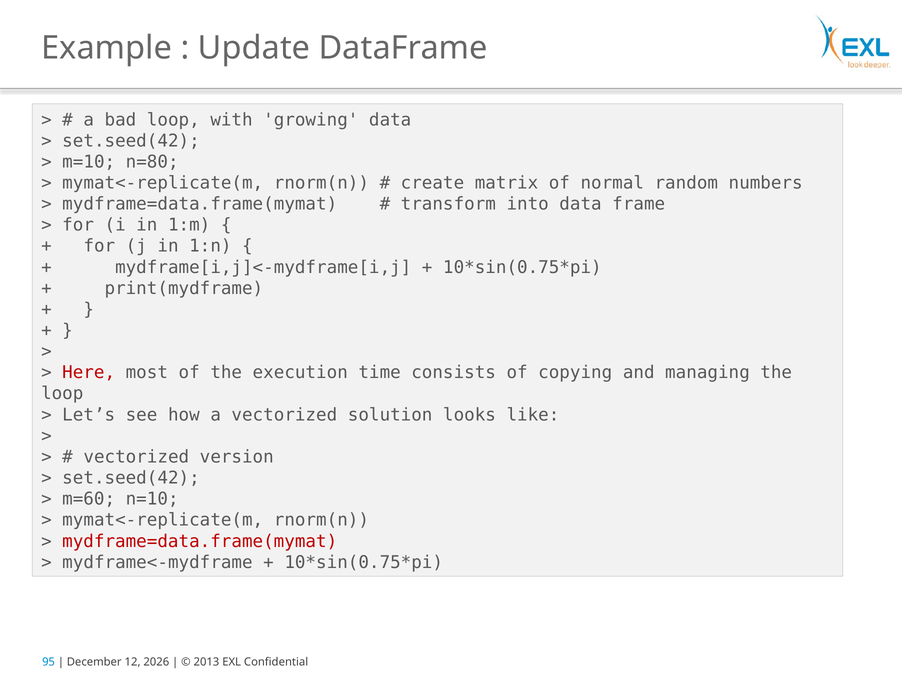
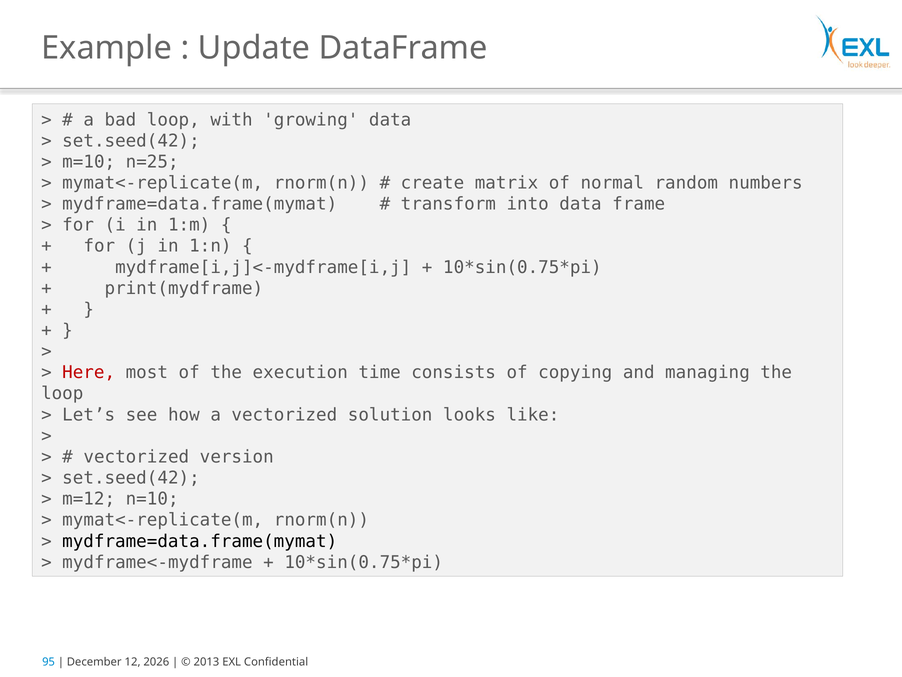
n=80: n=80 -> n=25
m=60: m=60 -> m=12
mydframe=data.frame(mymat at (200, 541) colour: red -> black
